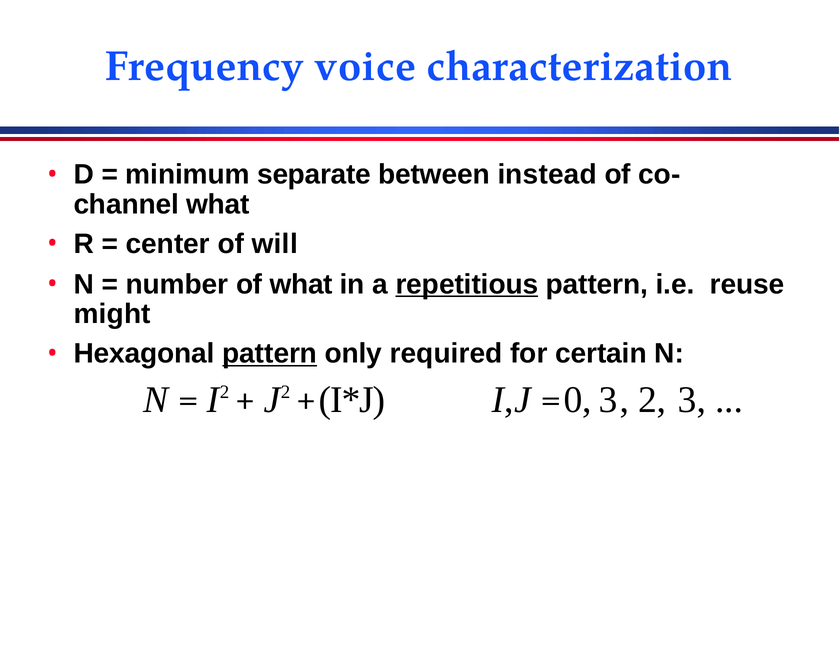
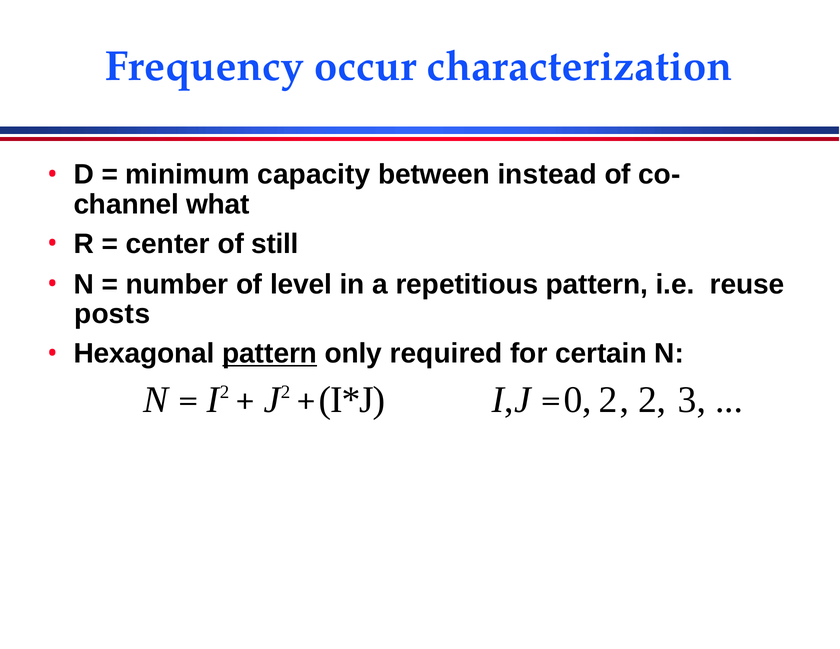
voice: voice -> occur
separate: separate -> capacity
will: will -> still
of what: what -> level
repetitious underline: present -> none
might: might -> posts
=0 3: 3 -> 2
